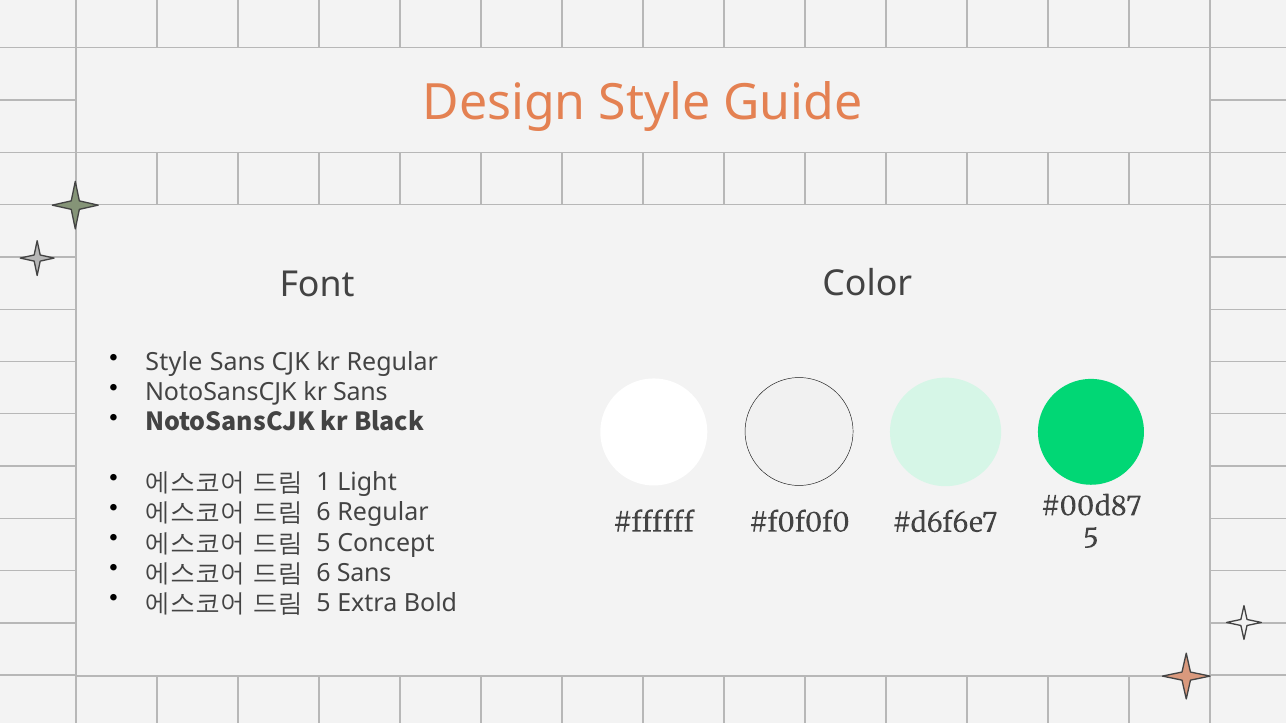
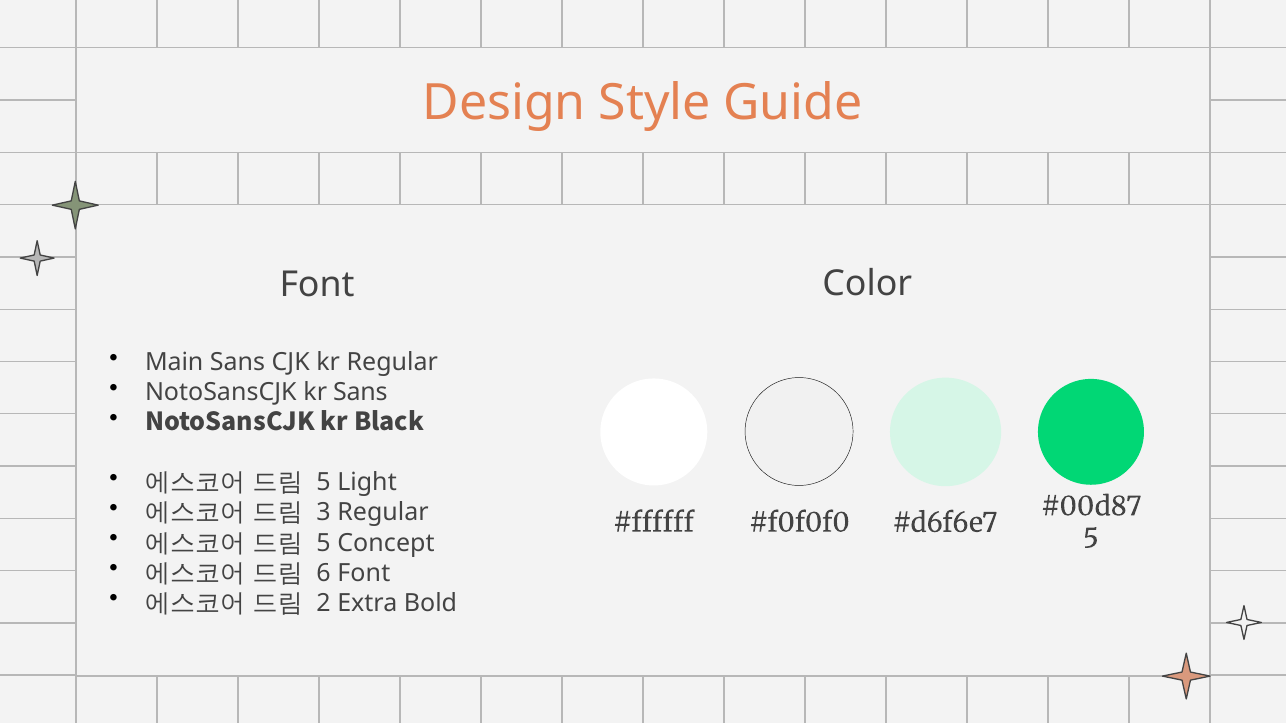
Style at (174, 363): Style -> Main
1 at (324, 483): 1 -> 5
6 at (324, 513): 6 -> 3
6 Sans: Sans -> Font
5 at (324, 603): 5 -> 2
